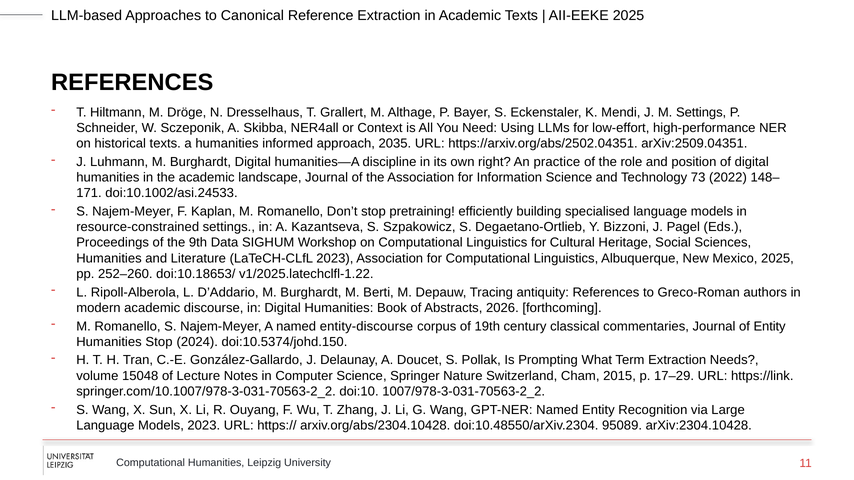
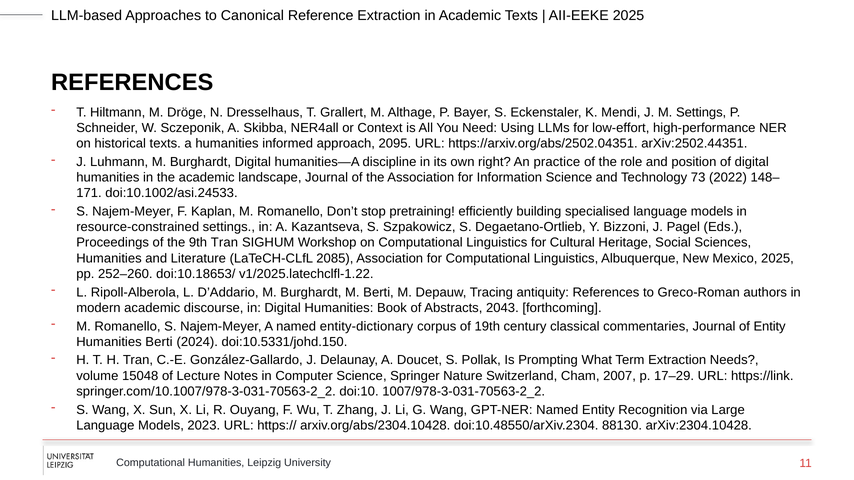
2035: 2035 -> 2095
arXiv:2509.04351: arXiv:2509.04351 -> arXiv:2502.44351
9th Data: Data -> Tran
LaTeCH-CLfL 2023: 2023 -> 2085
2026: 2026 -> 2043
entity-discourse: entity-discourse -> entity-dictionary
Humanities Stop: Stop -> Berti
doi:10.5374/johd.150: doi:10.5374/johd.150 -> doi:10.5331/johd.150
2015: 2015 -> 2007
95089: 95089 -> 88130
